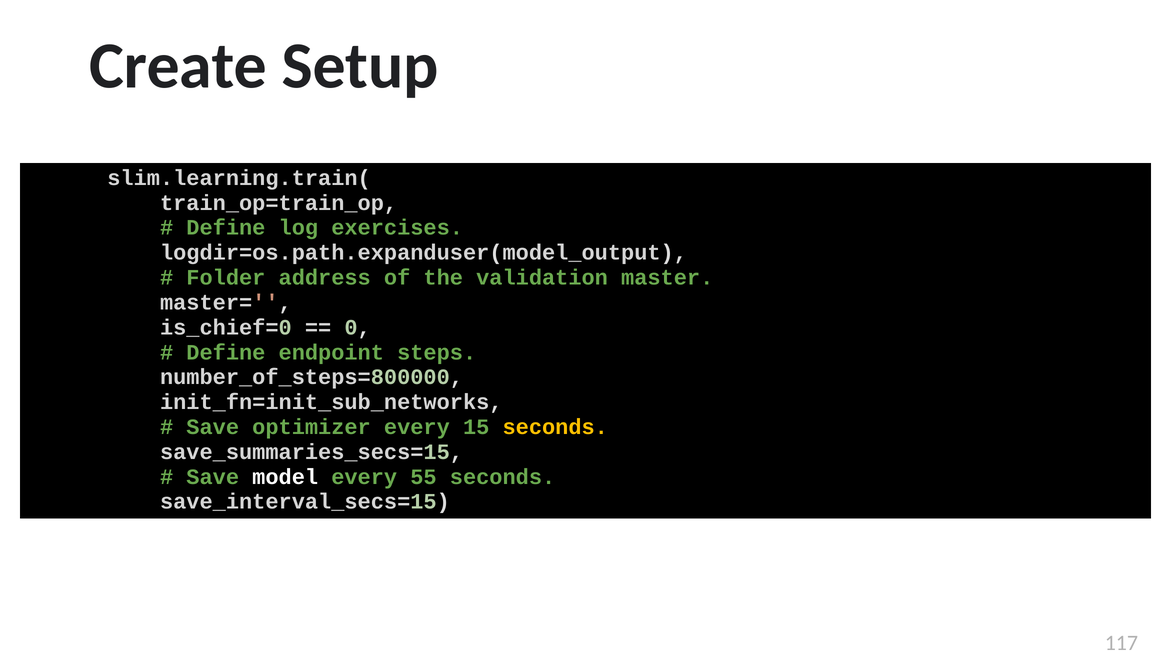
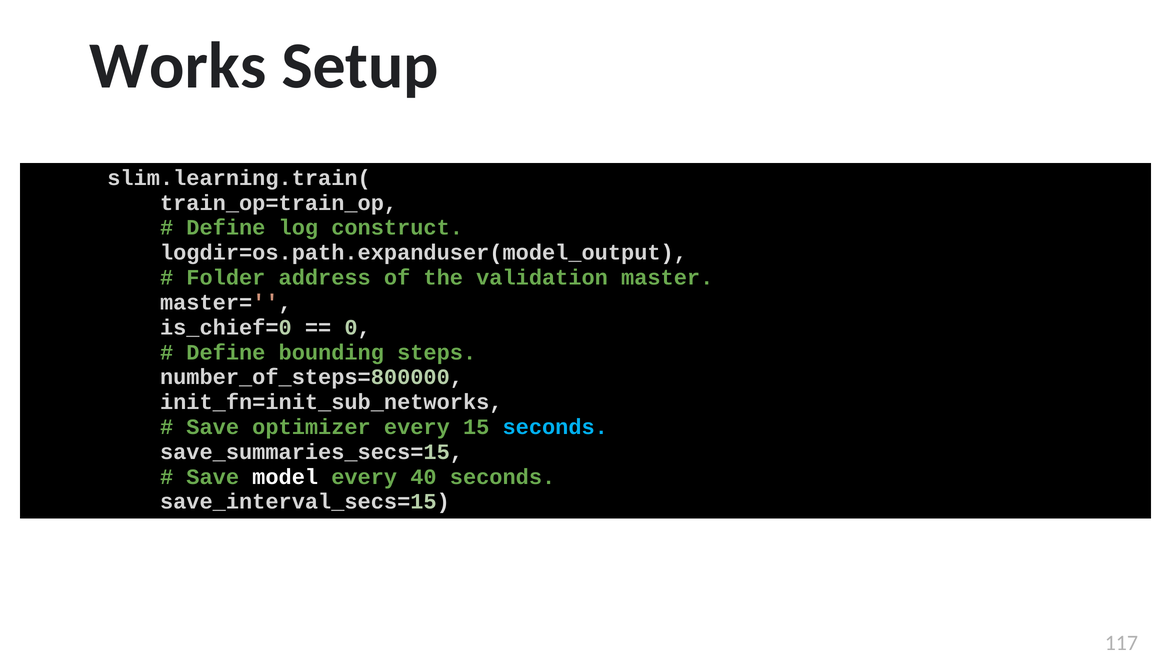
Create: Create -> Works
exercises: exercises -> construct
endpoint: endpoint -> bounding
seconds at (555, 427) colour: yellow -> light blue
55: 55 -> 40
